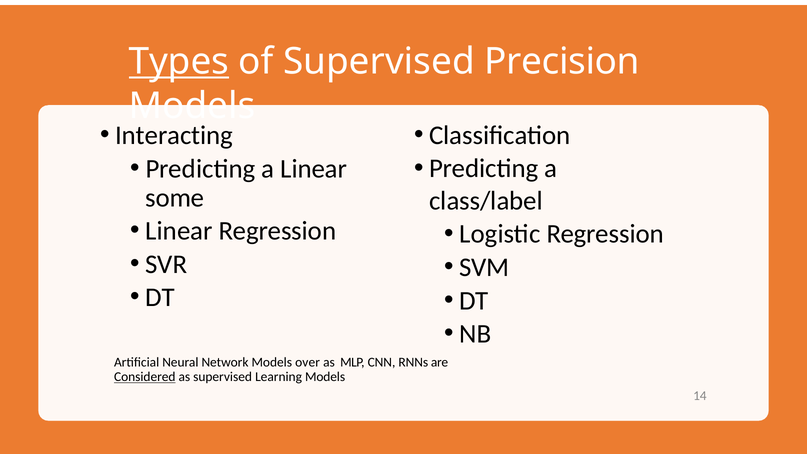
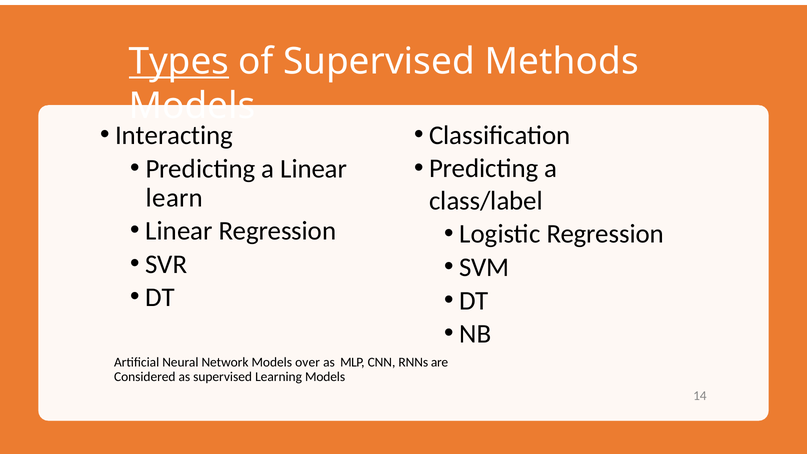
Precision: Precision -> Methods
some: some -> learn
Considered underline: present -> none
